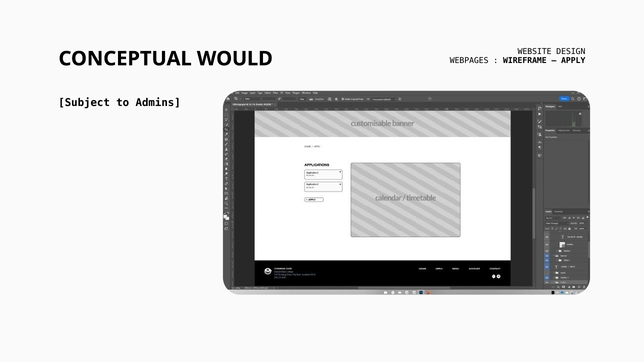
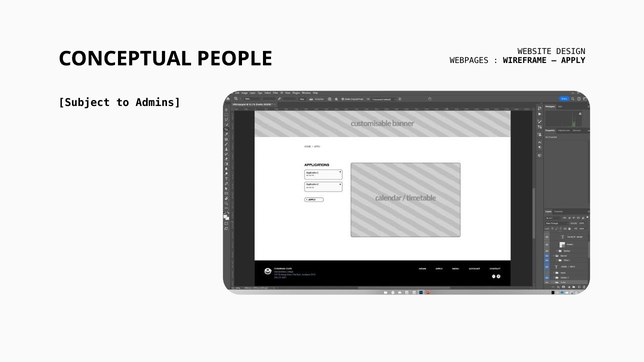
WOULD: WOULD -> PEOPLE
